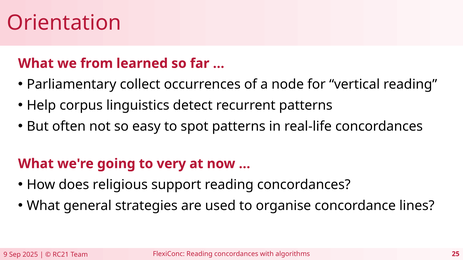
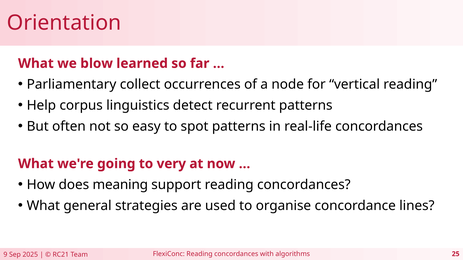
from: from -> blow
religious: religious -> meaning
